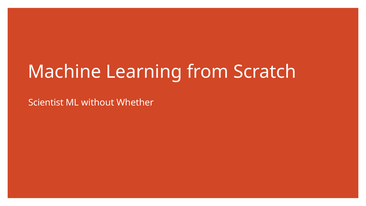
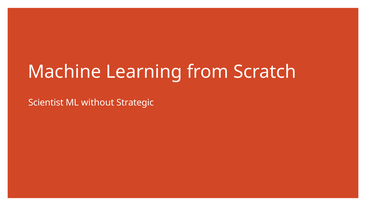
Whether: Whether -> Strategic
